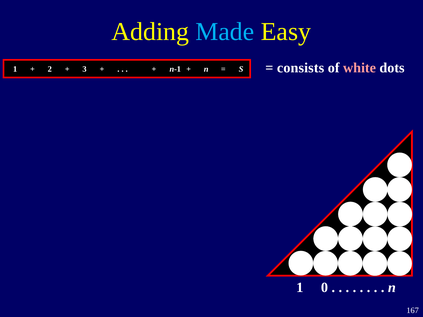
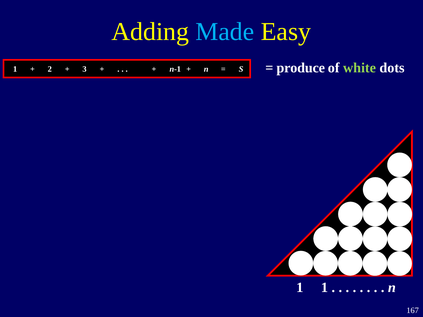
consists: consists -> produce
white colour: pink -> light green
1 0: 0 -> 1
